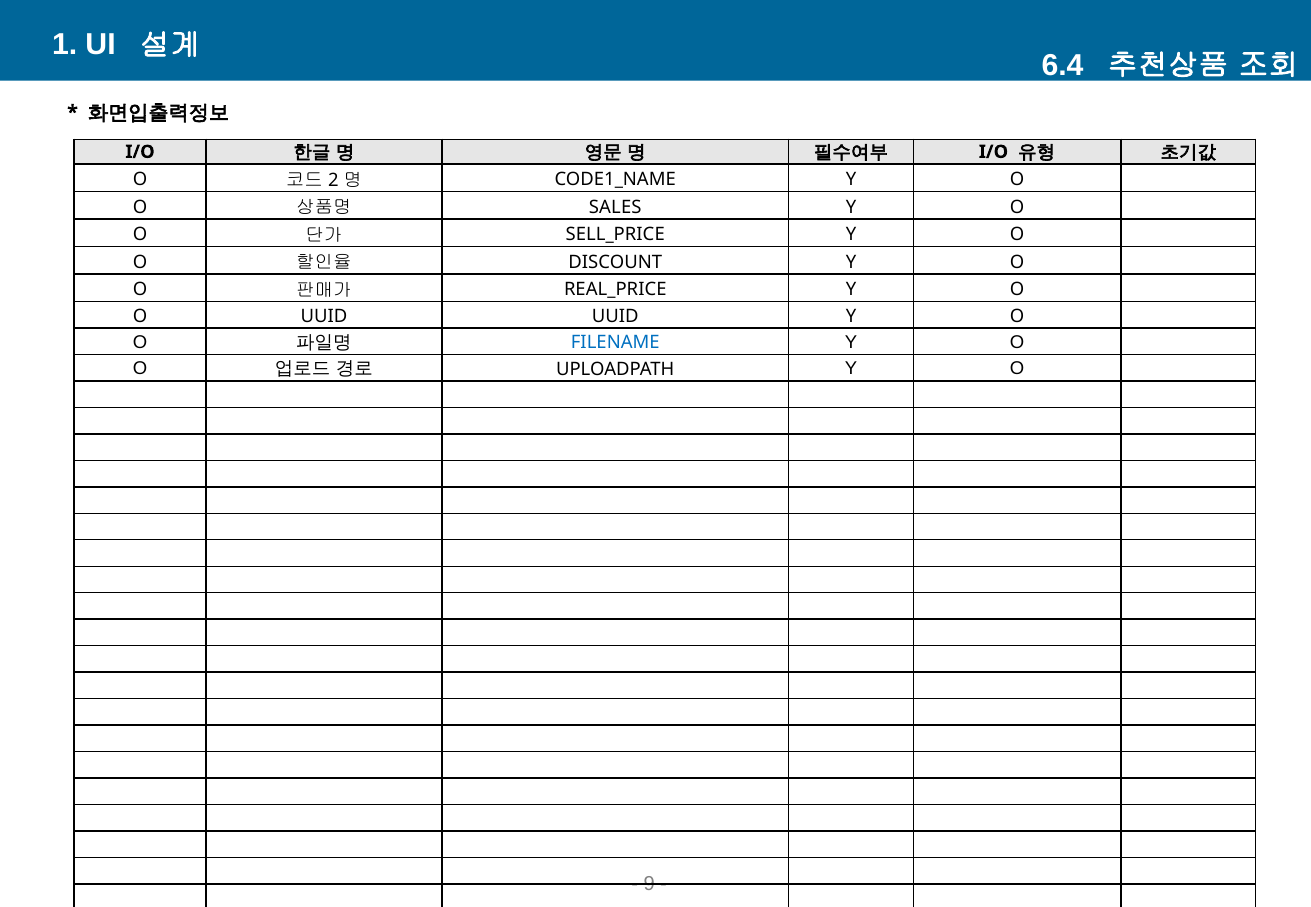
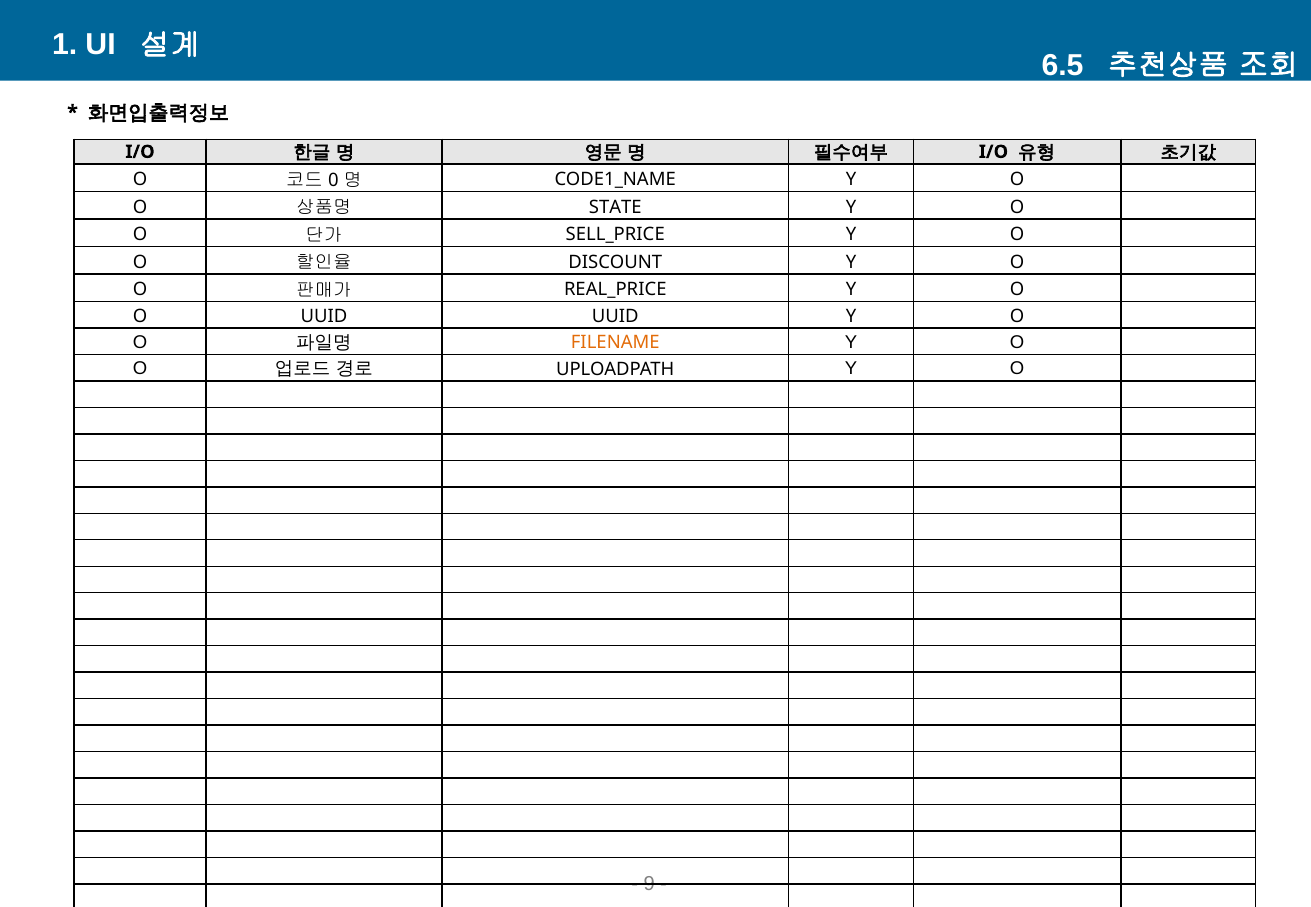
6.4: 6.4 -> 6.5
2: 2 -> 0
SALES: SALES -> STATE
FILENAME colour: blue -> orange
